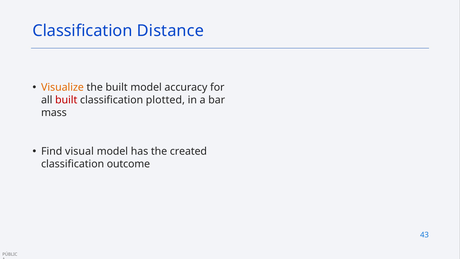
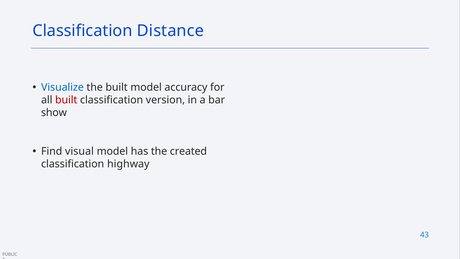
Visualize colour: orange -> blue
plotted: plotted -> version
mass: mass -> show
outcome: outcome -> highway
